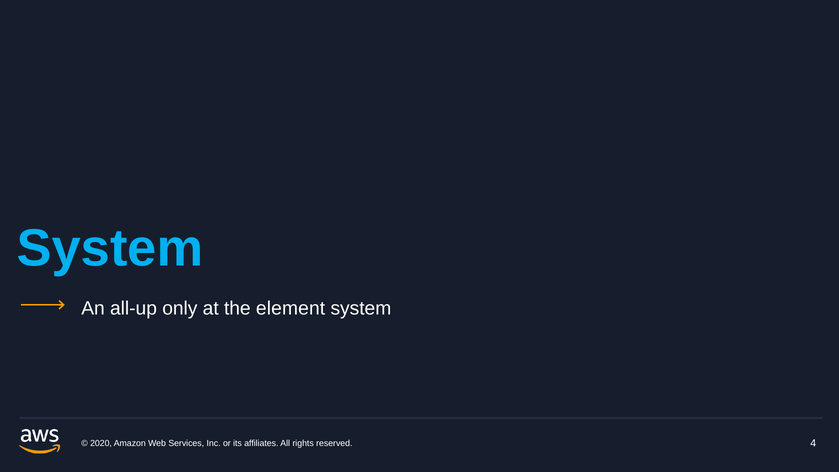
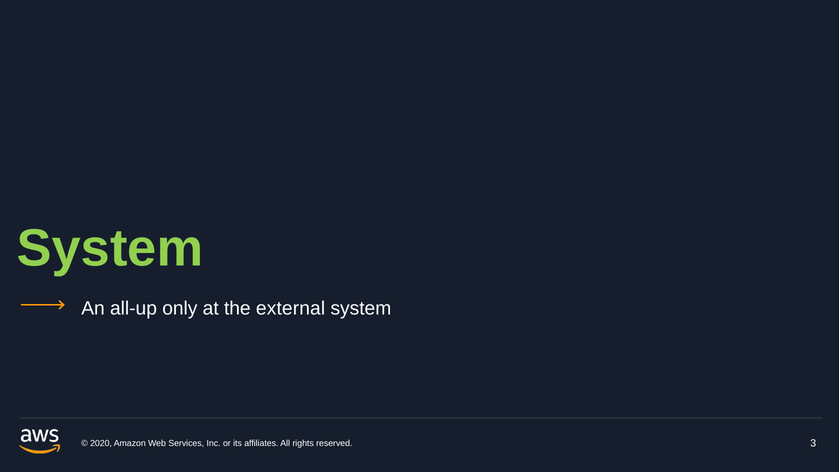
System at (110, 248) colour: light blue -> light green
element: element -> external
4: 4 -> 3
